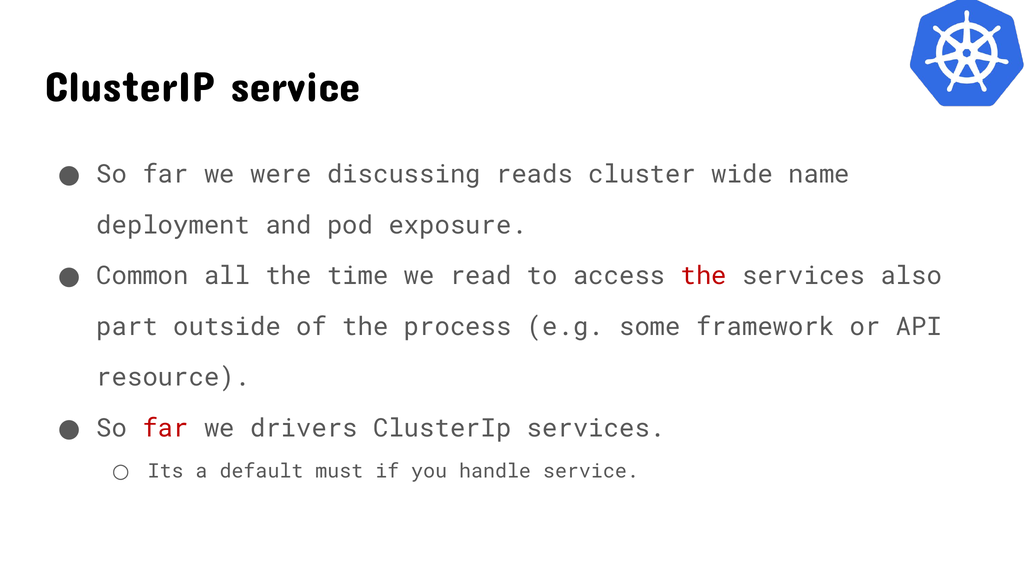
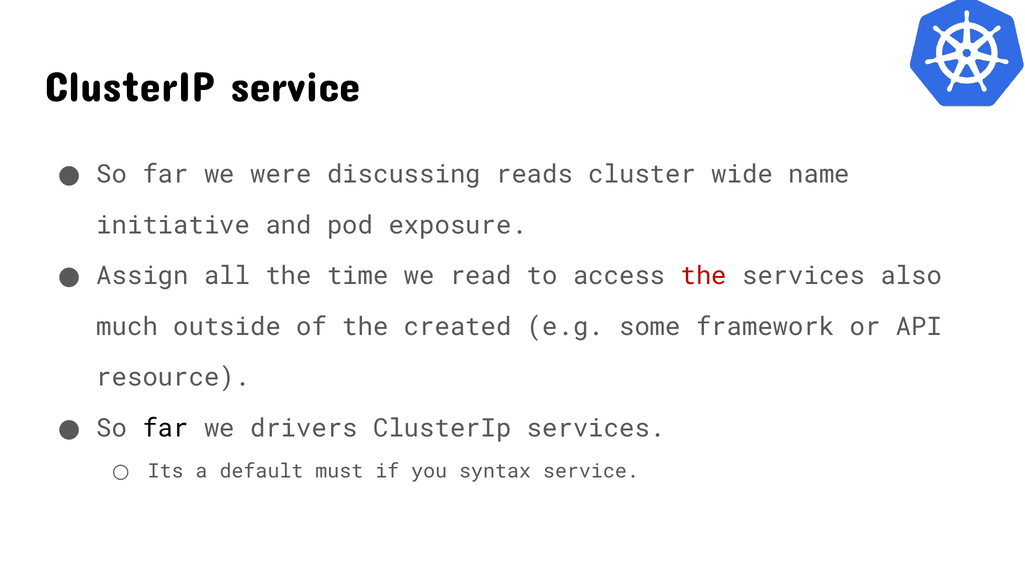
deployment: deployment -> initiative
Common: Common -> Assign
part: part -> much
process: process -> created
far at (166, 429) colour: red -> black
handle: handle -> syntax
